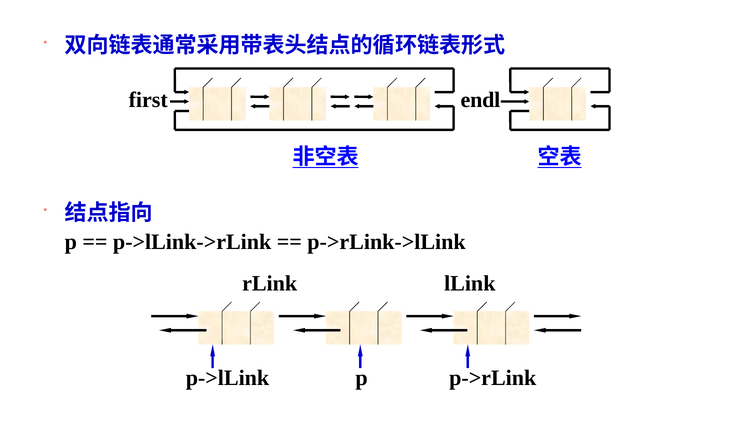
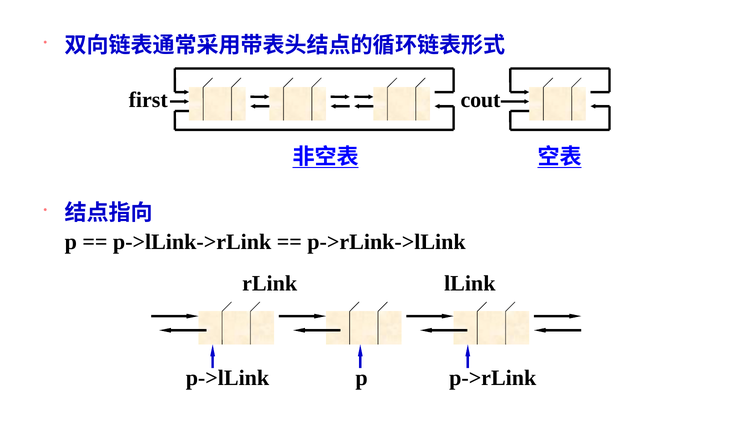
endl: endl -> cout
